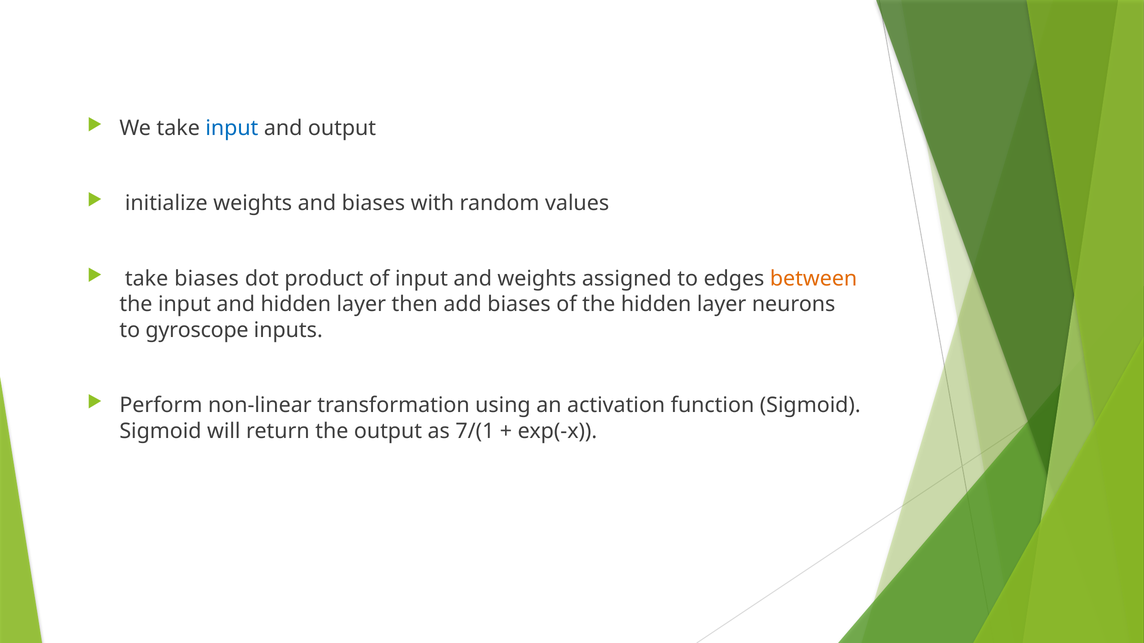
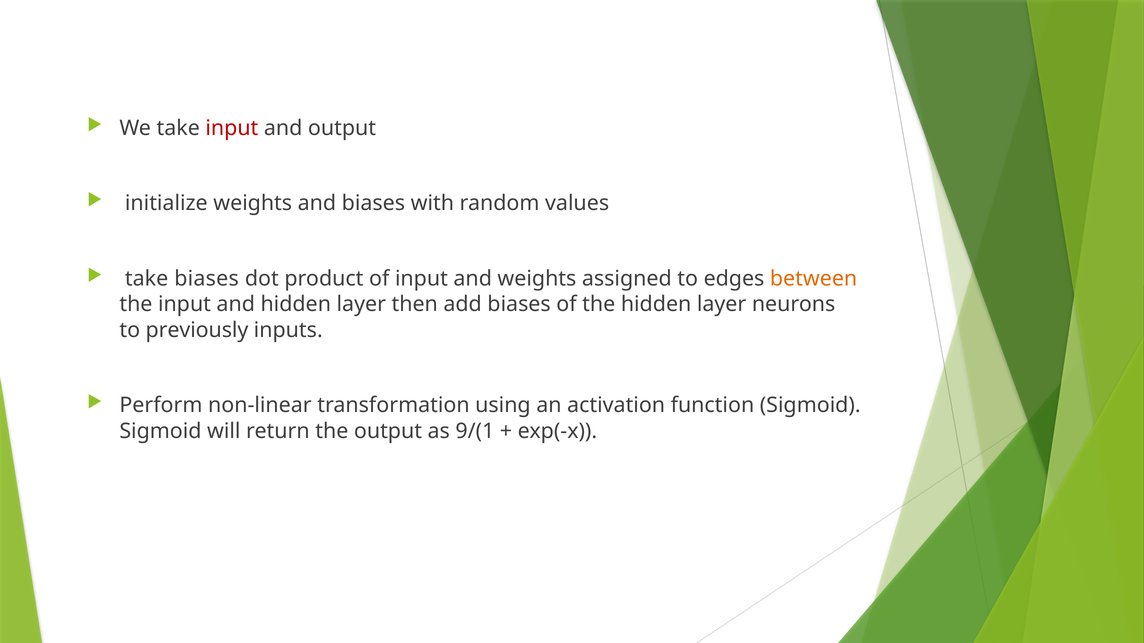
input at (232, 128) colour: blue -> red
gyroscope: gyroscope -> previously
7/(1: 7/(1 -> 9/(1
